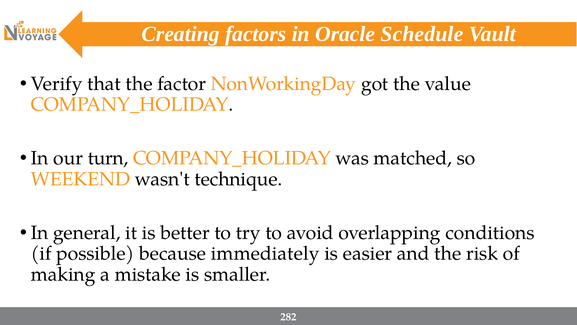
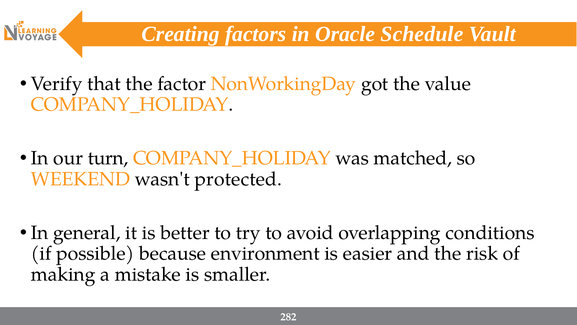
technique: technique -> protected
immediately: immediately -> environment
